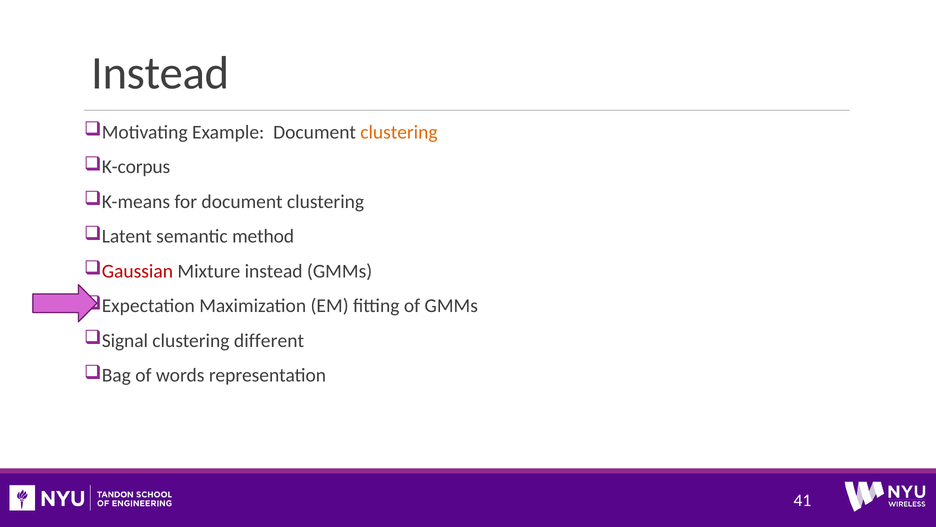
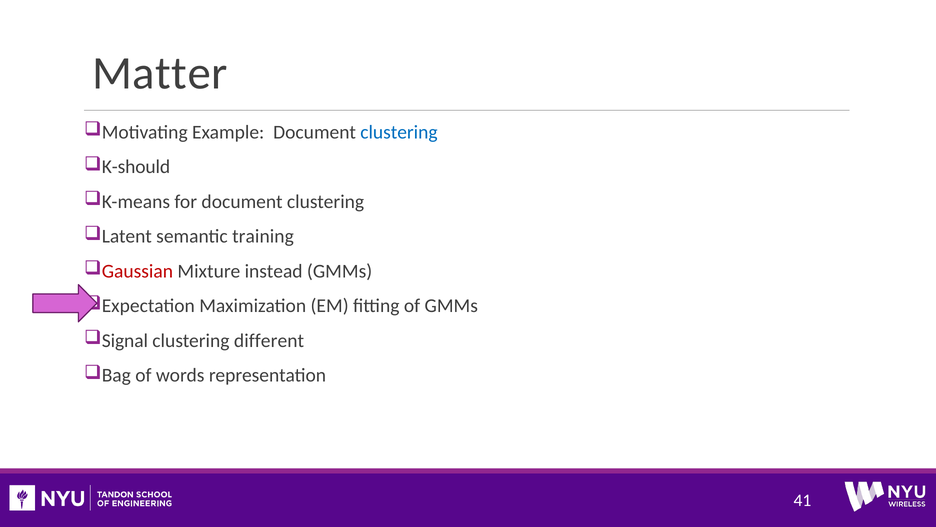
Instead at (160, 73): Instead -> Matter
clustering at (399, 132) colour: orange -> blue
K-corpus: K-corpus -> K-should
method: method -> training
